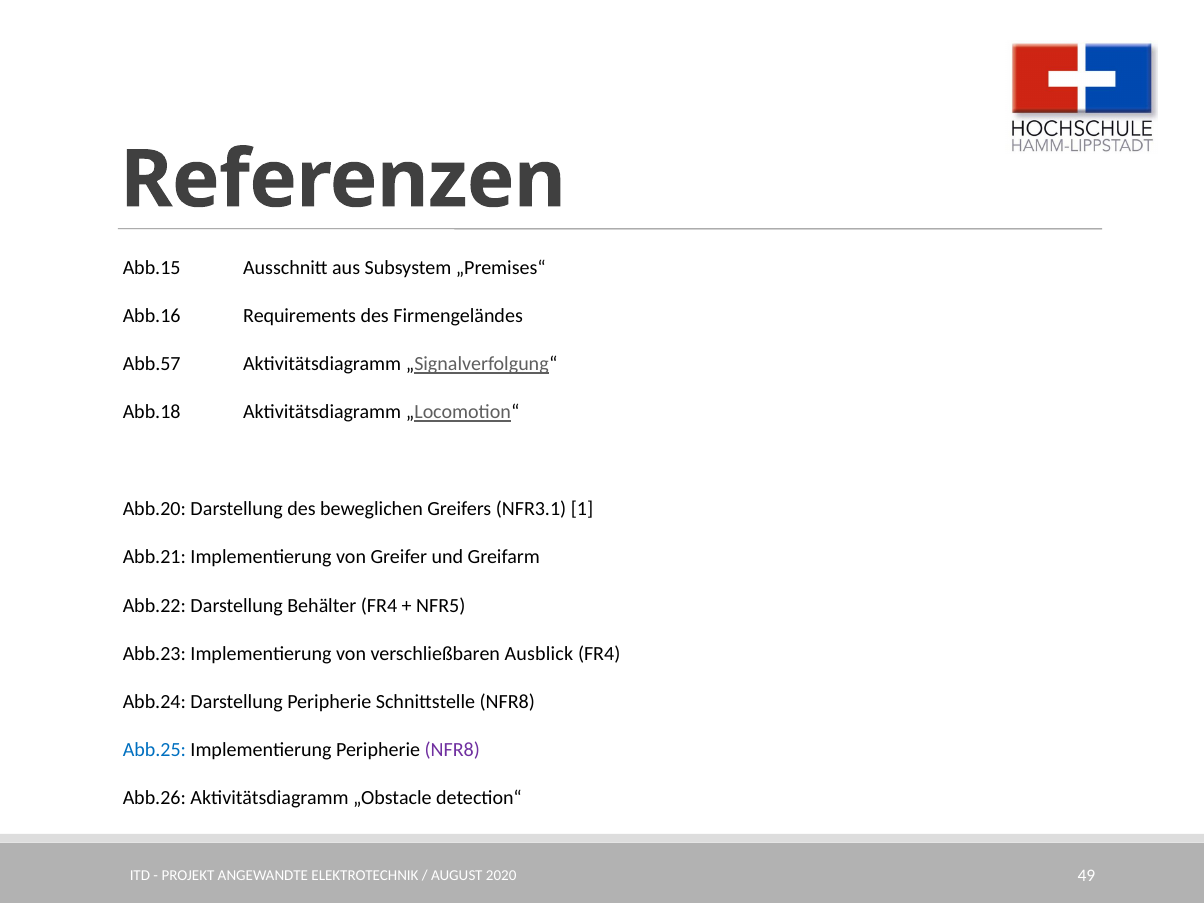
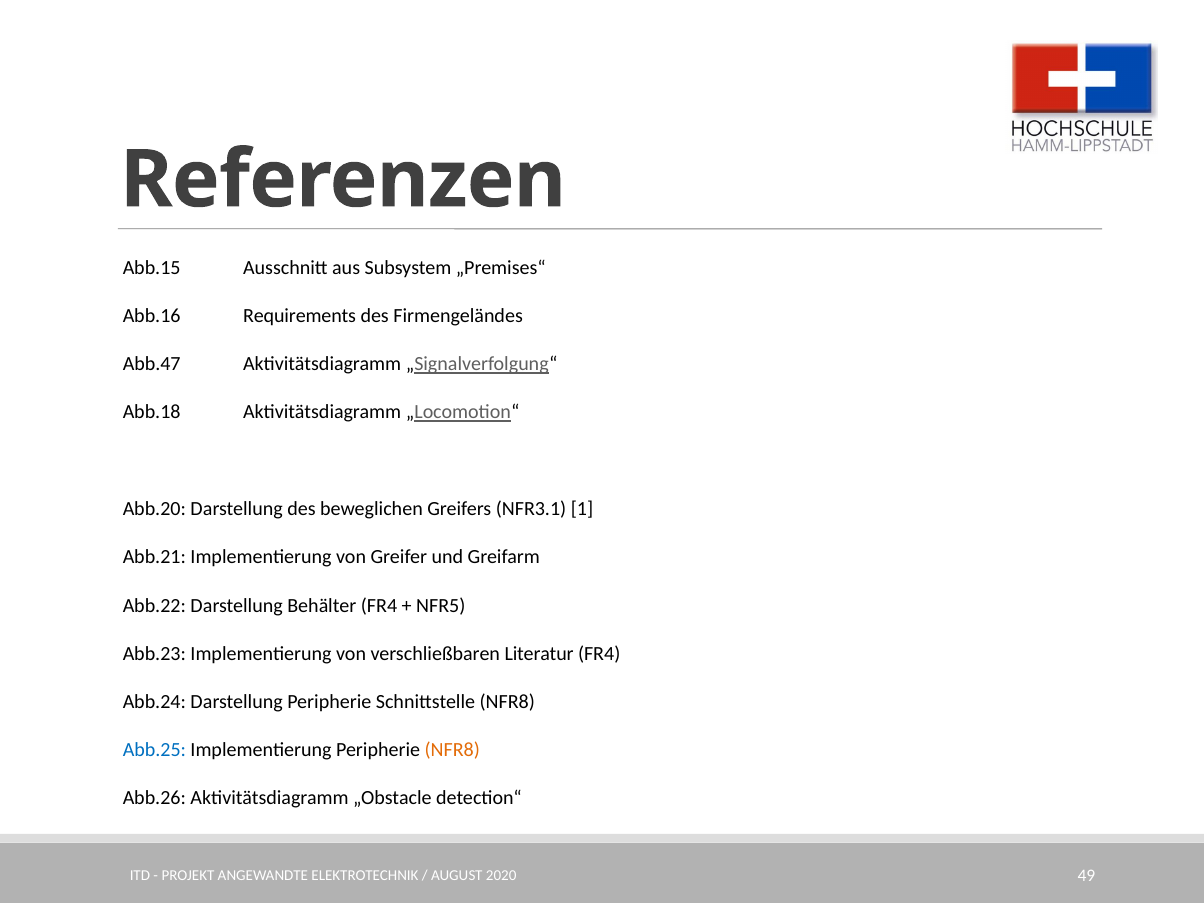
Abb.57: Abb.57 -> Abb.47
Ausblick: Ausblick -> Literatur
NFR8 at (452, 750) colour: purple -> orange
